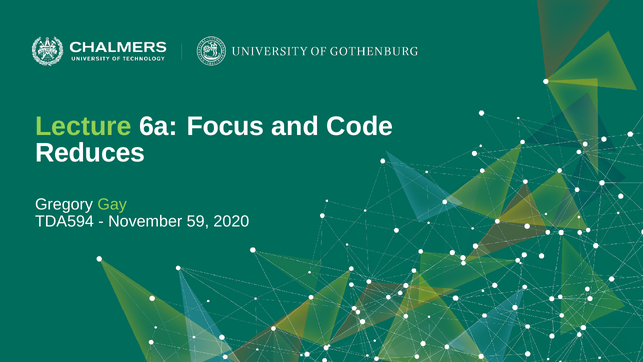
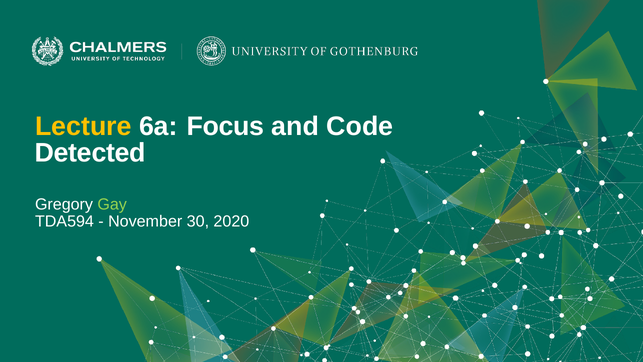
Lecture colour: light green -> yellow
Reduces: Reduces -> Detected
59: 59 -> 30
